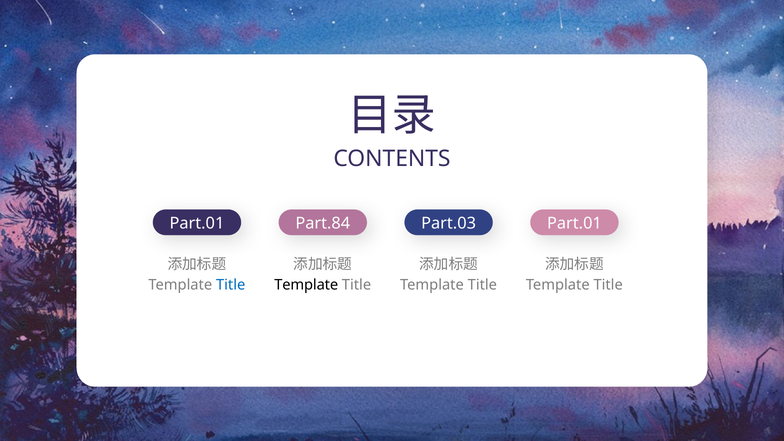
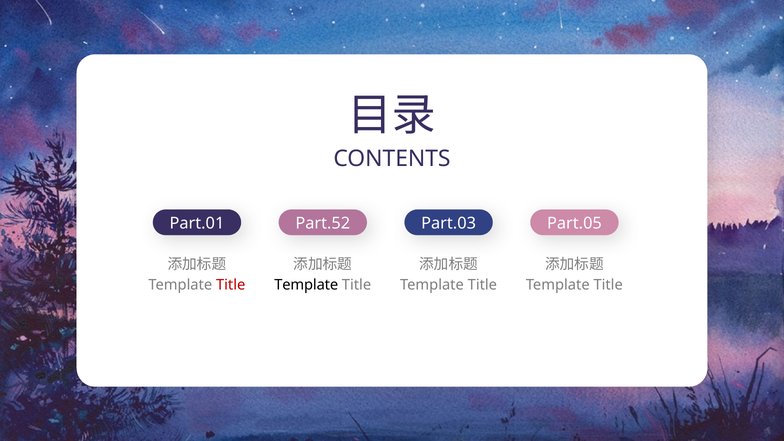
Part.84: Part.84 -> Part.52
Part.03 Part.01: Part.01 -> Part.05
Title at (231, 285) colour: blue -> red
